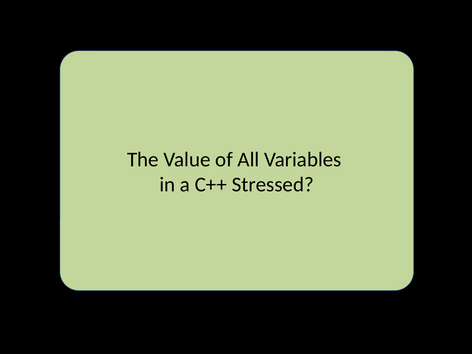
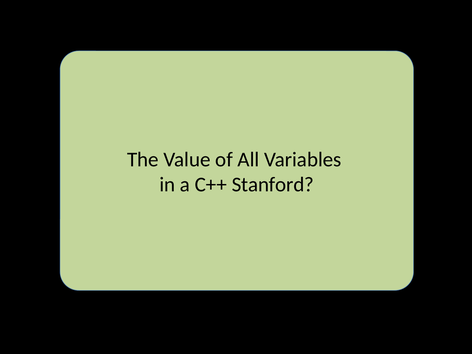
Stressed: Stressed -> Stanford
